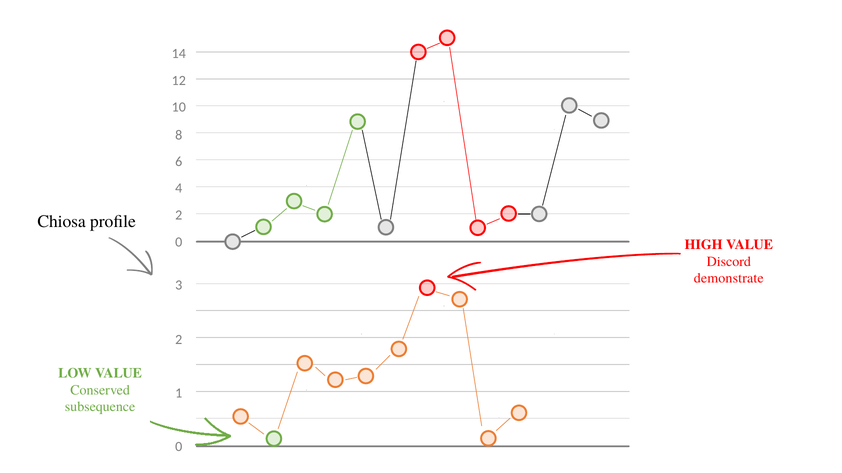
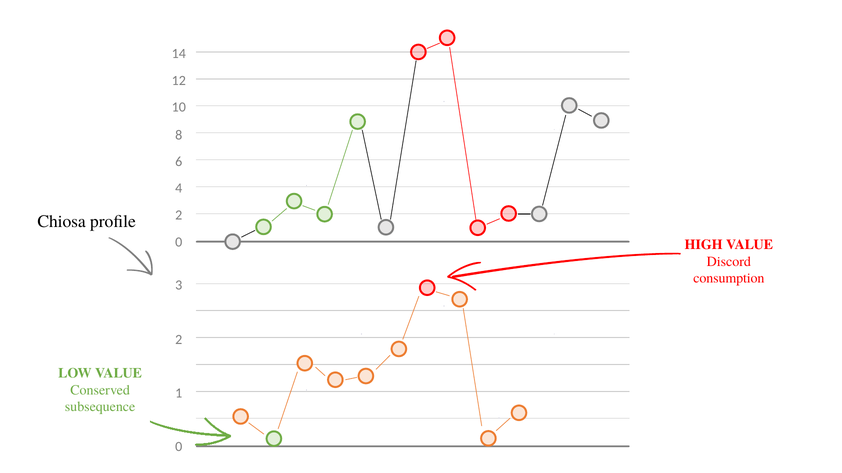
demonstrate: demonstrate -> consumption
